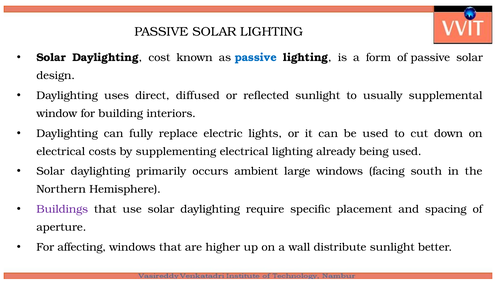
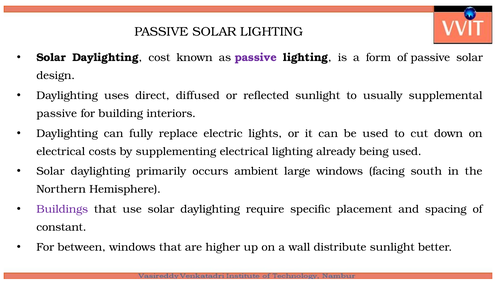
passive at (256, 58) colour: blue -> purple
window at (57, 114): window -> passive
aperture: aperture -> constant
affecting: affecting -> between
